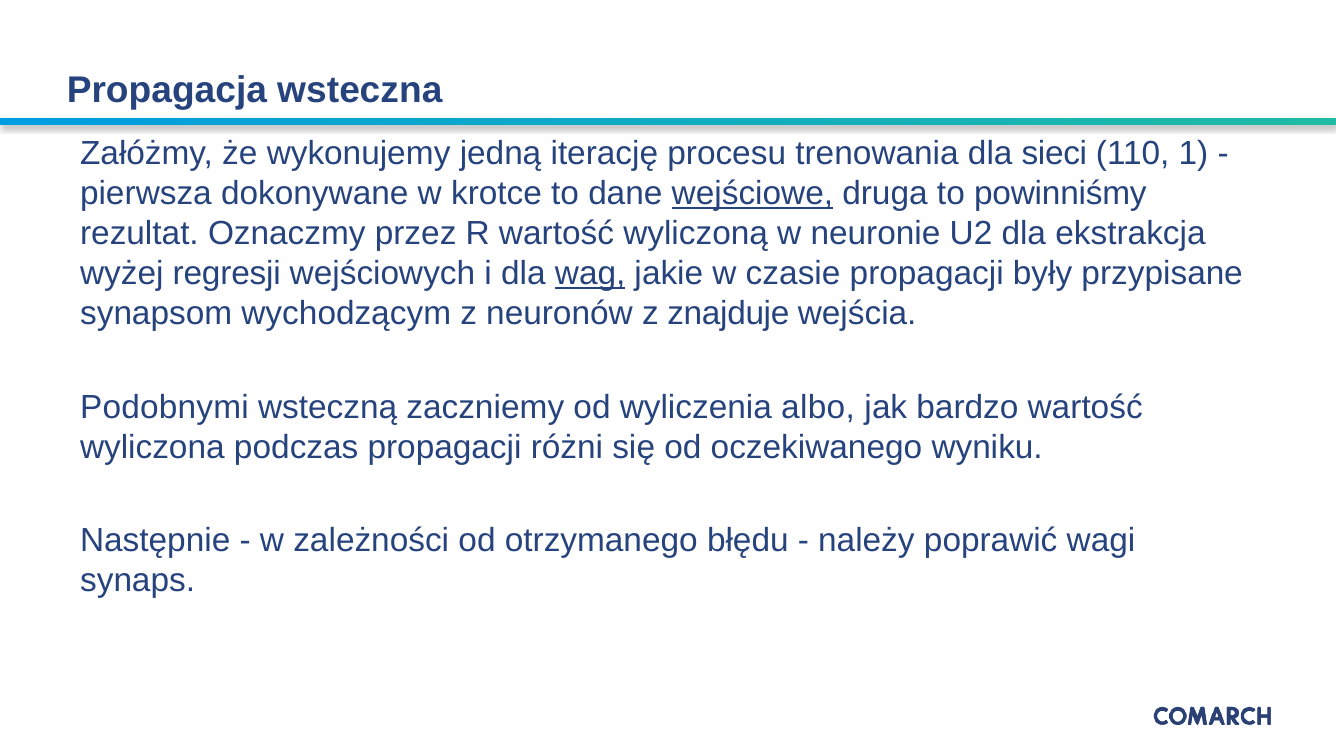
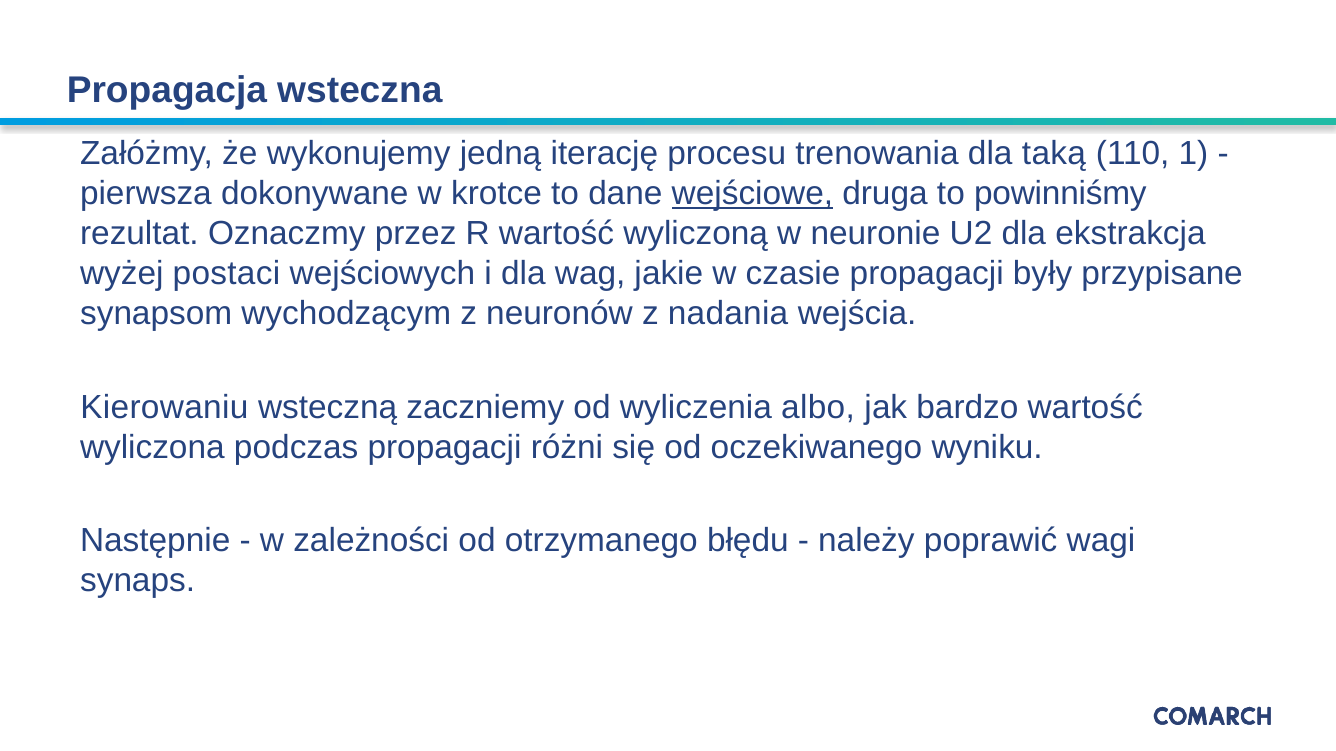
sieci: sieci -> taką
regresji: regresji -> postaci
wag underline: present -> none
znajduje: znajduje -> nadania
Podobnymi: Podobnymi -> Kierowaniu
